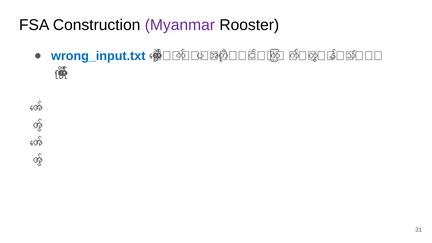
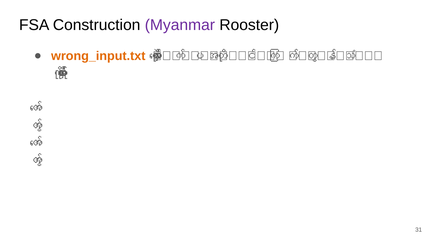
wrong_input.txt colour: blue -> orange
